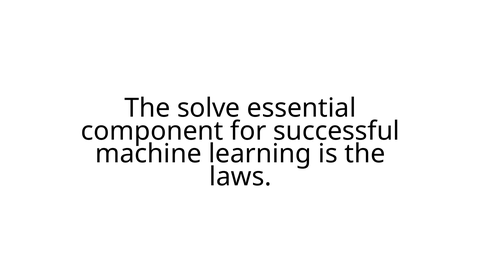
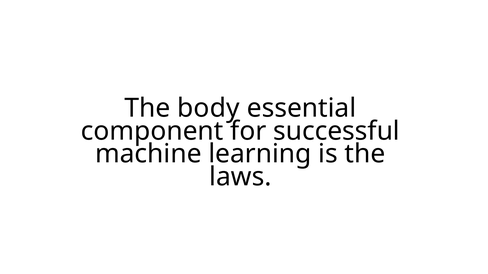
solve: solve -> body
